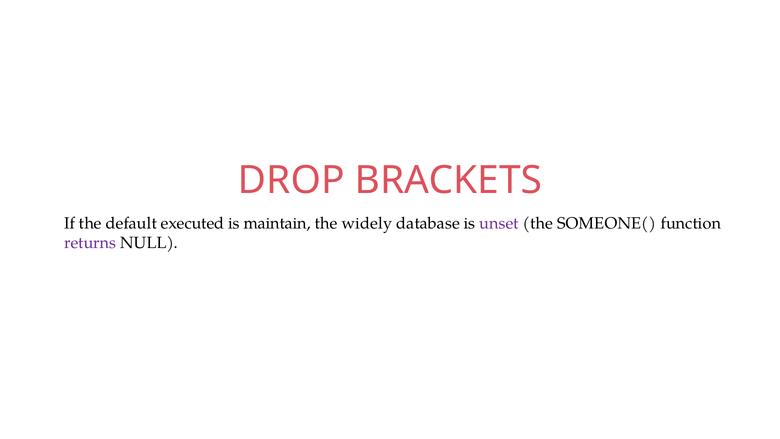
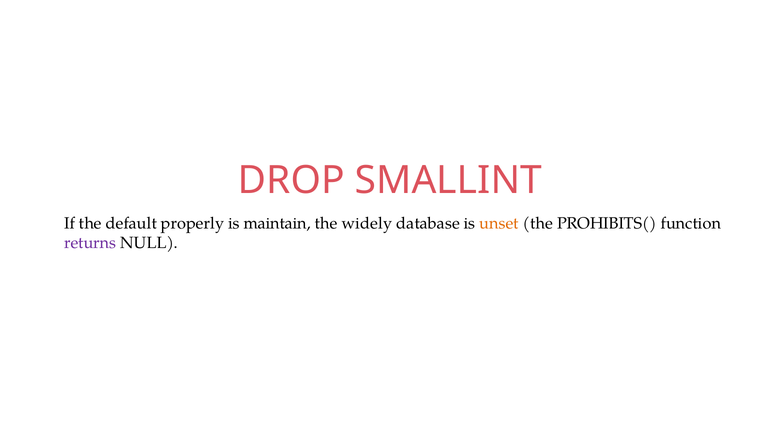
BRACKETS: BRACKETS -> SMALLINT
executed: executed -> properly
unset colour: purple -> orange
SOMEONE(: SOMEONE( -> PROHIBITS(
